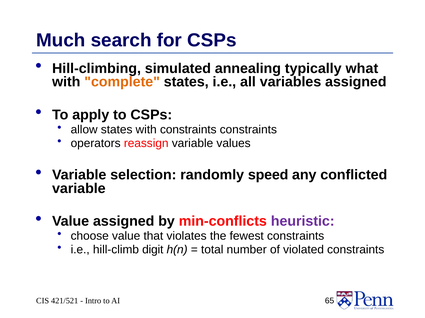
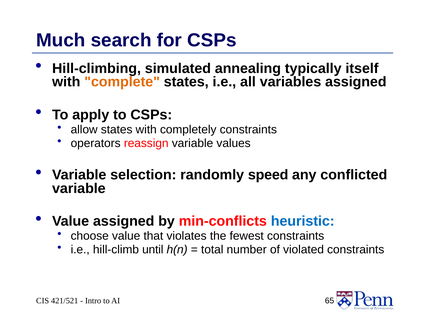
what: what -> itself
with constraints: constraints -> completely
heuristic colour: purple -> blue
digit: digit -> until
